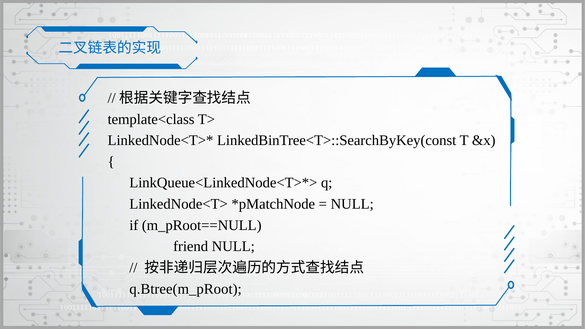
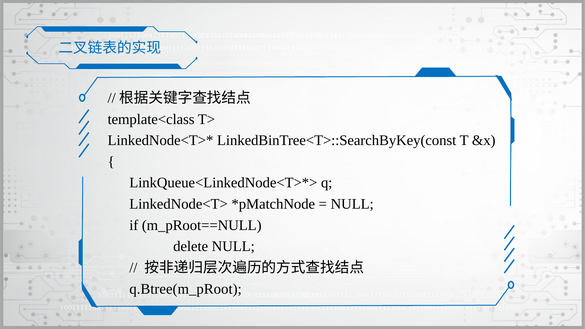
friend: friend -> delete
